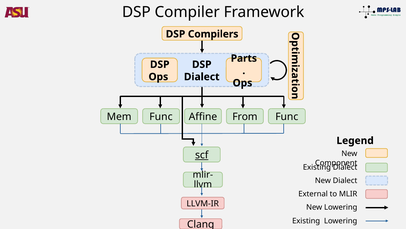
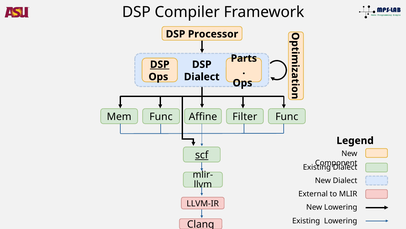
Compilers: Compilers -> Processor
DSP at (160, 64) underline: none -> present
From: From -> Filter
